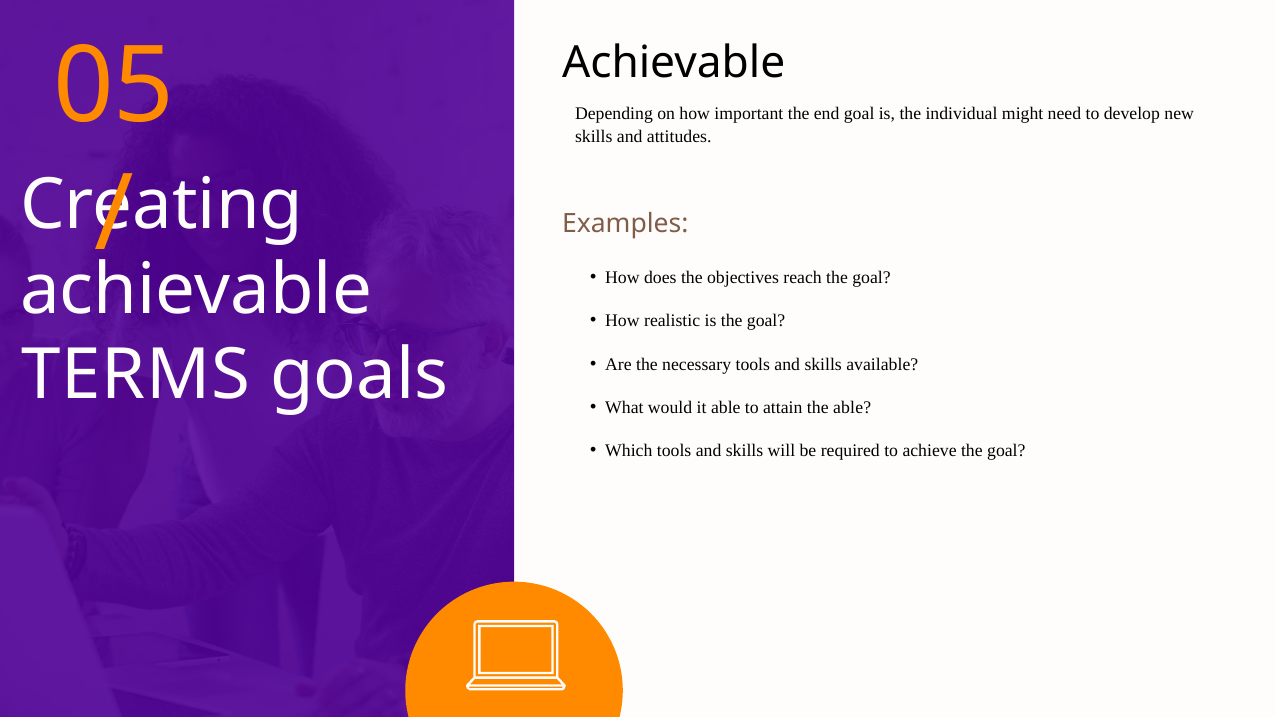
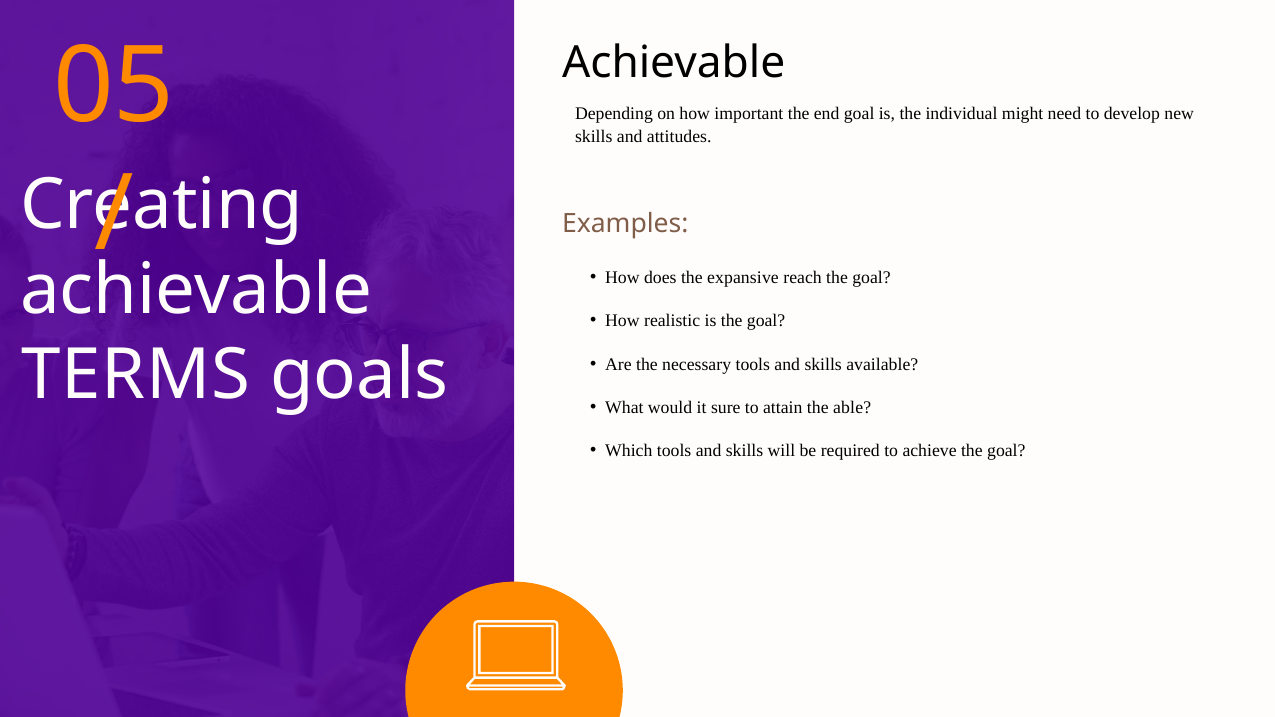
objectives: objectives -> expansive
it able: able -> sure
